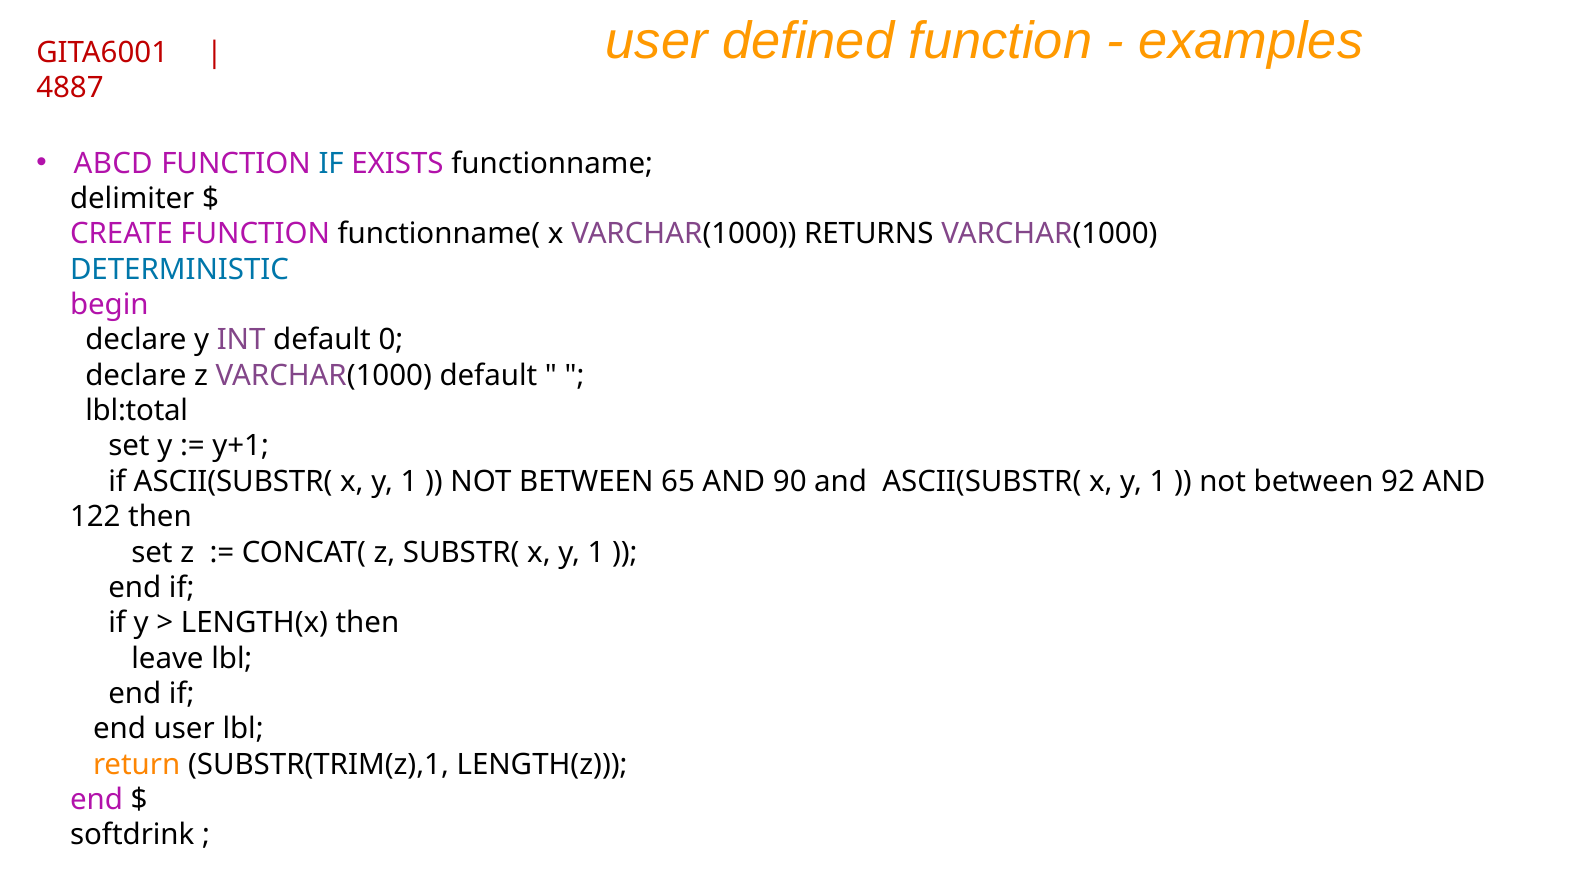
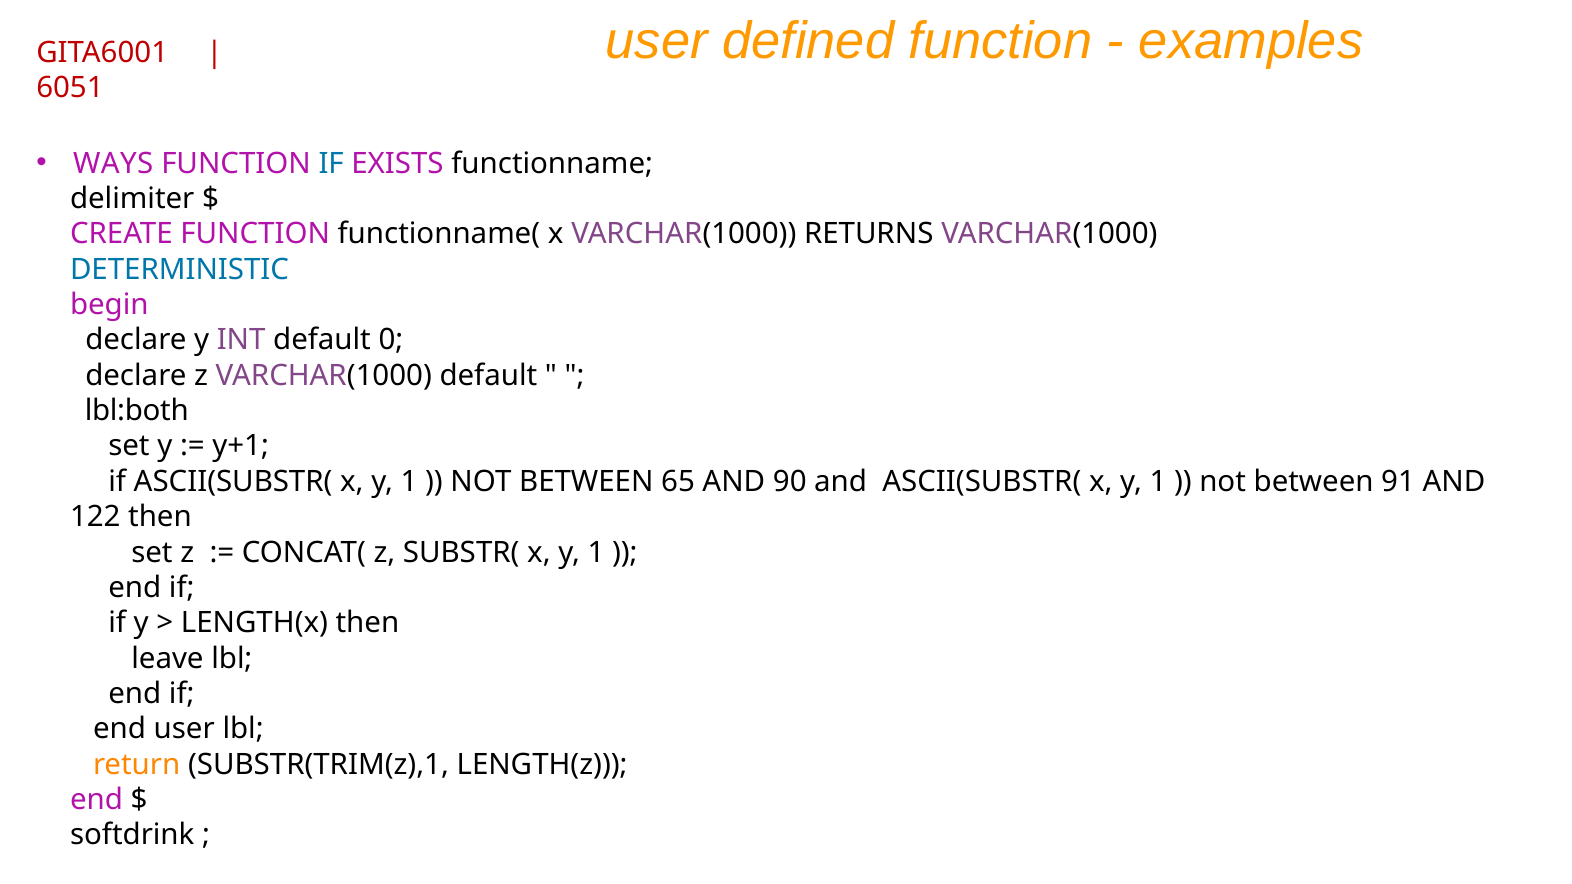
4887: 4887 -> 6051
ABCD: ABCD -> WAYS
lbl:total: lbl:total -> lbl:both
92: 92 -> 91
